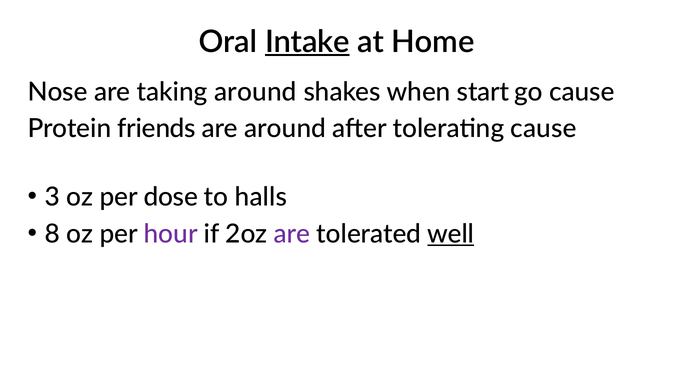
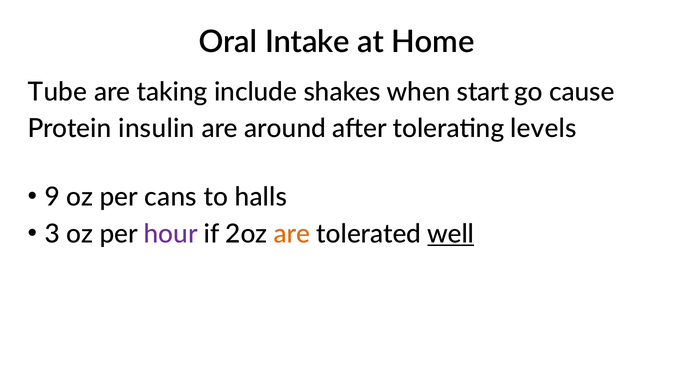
Intake underline: present -> none
Nose: Nose -> Tube
taking around: around -> include
friends: friends -> insulin
tolerating cause: cause -> levels
3: 3 -> 9
dose: dose -> cans
8: 8 -> 3
are at (292, 234) colour: purple -> orange
